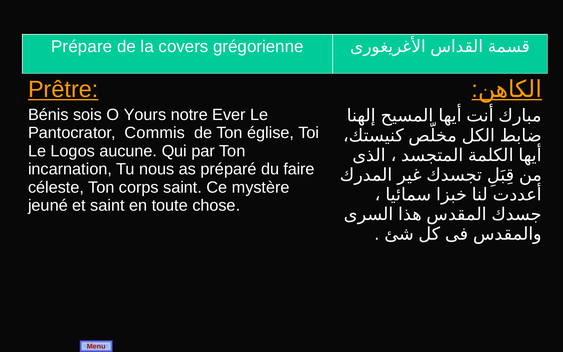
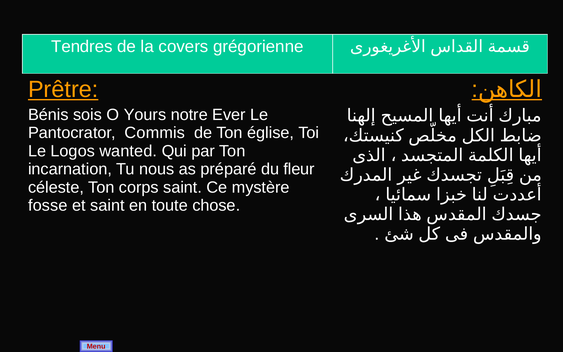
Prépare: Prépare -> Tendres
aucune: aucune -> wanted
faire: faire -> fleur
jeuné: jeuné -> fosse
